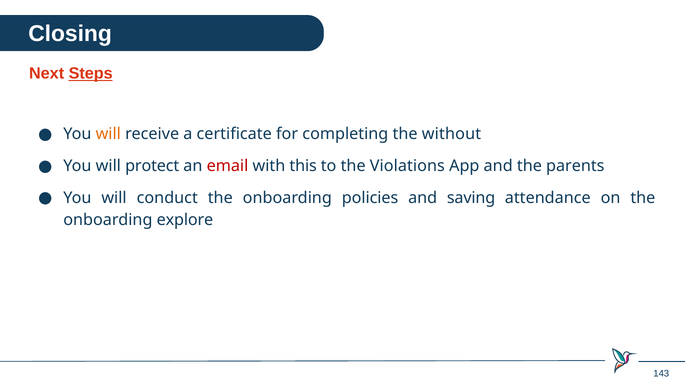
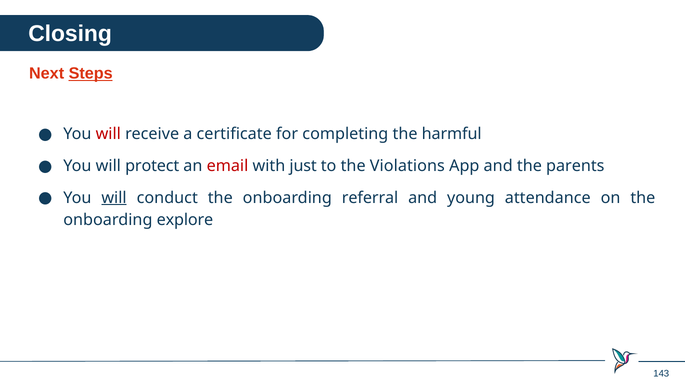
will at (108, 134) colour: orange -> red
without: without -> harmful
this: this -> just
will at (114, 198) underline: none -> present
policies: policies -> referral
saving: saving -> young
